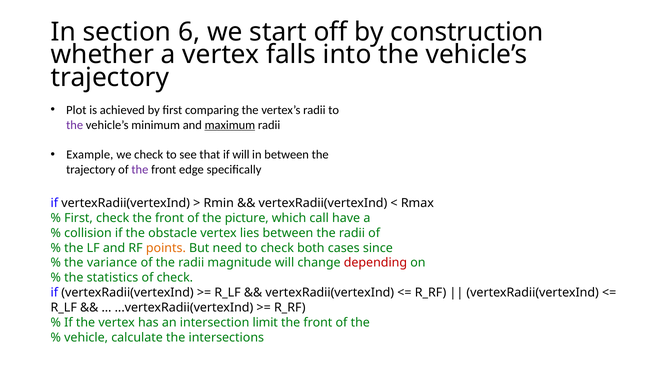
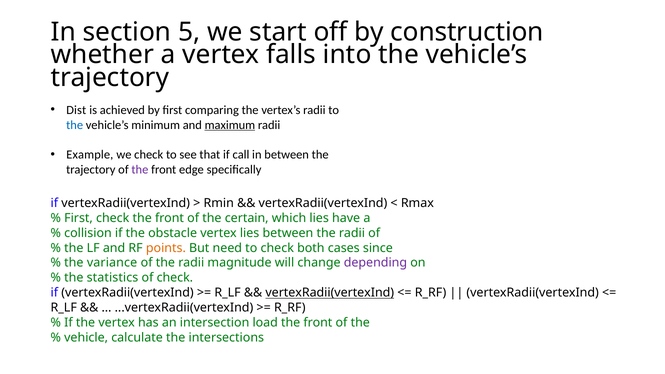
6: 6 -> 5
Plot: Plot -> Dist
the at (75, 125) colour: purple -> blue
if will: will -> call
picture: picture -> certain
which call: call -> lies
depending colour: red -> purple
vertexRadii(vertexInd at (330, 293) underline: none -> present
limit: limit -> load
